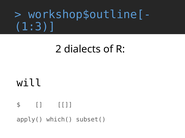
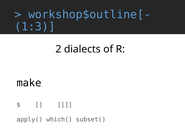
will: will -> make
